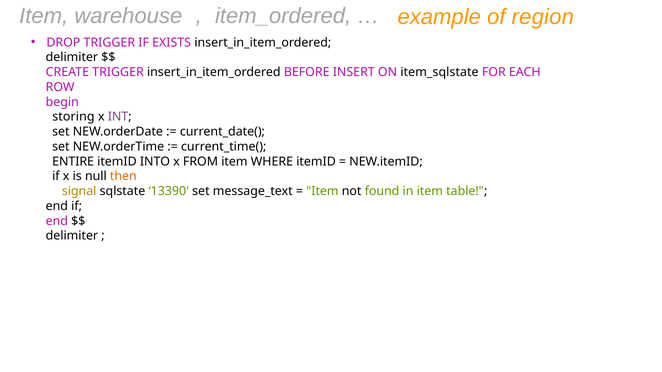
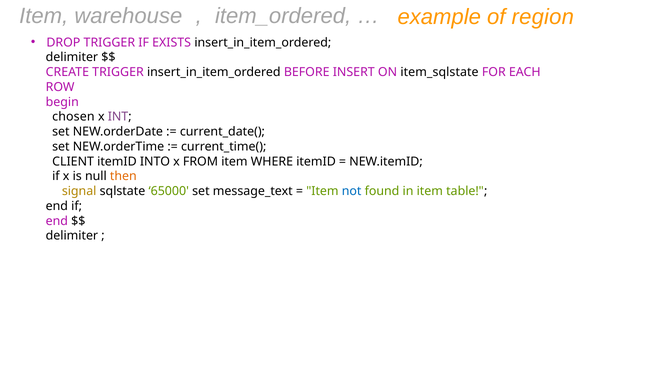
storing: storing -> chosen
ENTIRE: ENTIRE -> CLIENT
13390: 13390 -> 65000
not colour: black -> blue
